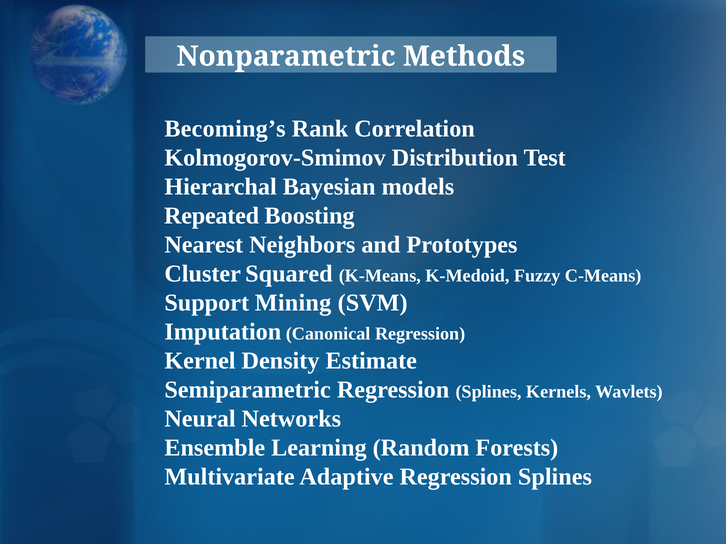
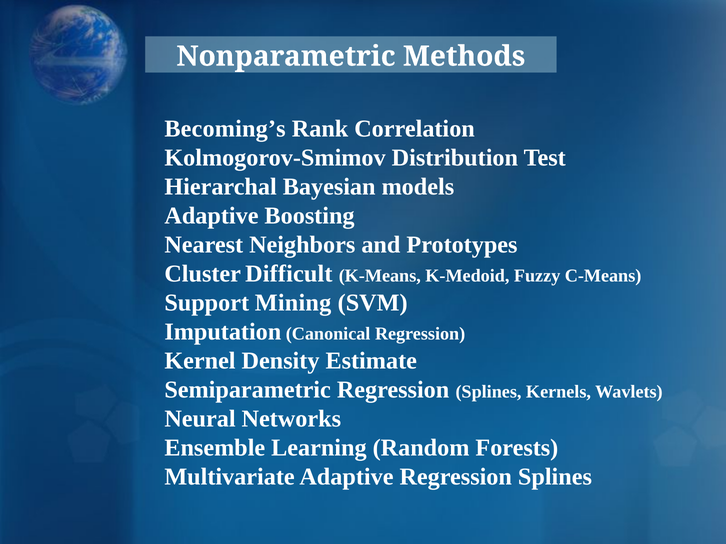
Repeated at (212, 216): Repeated -> Adaptive
Squared: Squared -> Difficult
